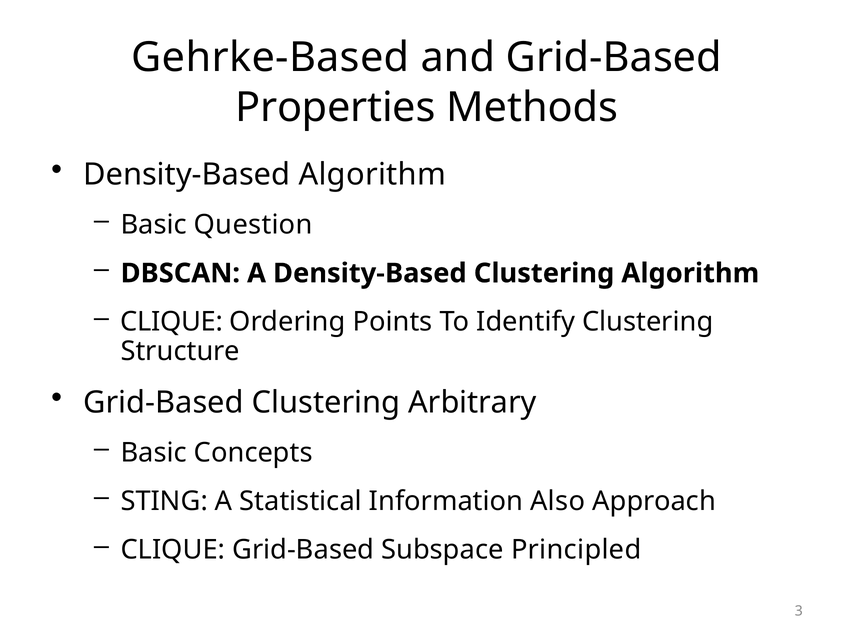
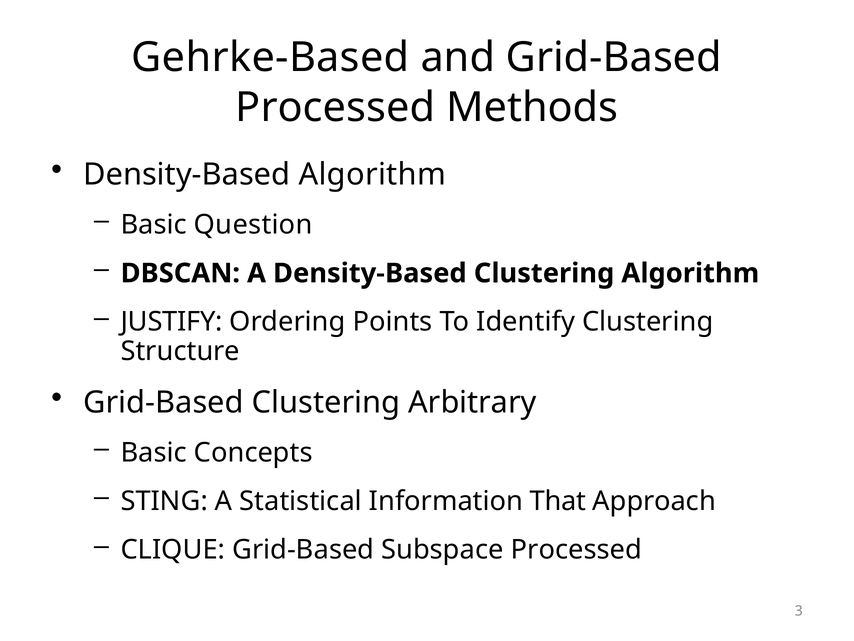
Properties at (335, 108): Properties -> Processed
CLIQUE at (172, 322): CLIQUE -> JUSTIFY
Also: Also -> That
Subspace Principled: Principled -> Processed
